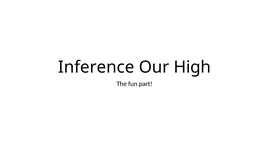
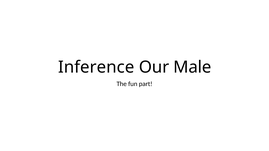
High: High -> Male
